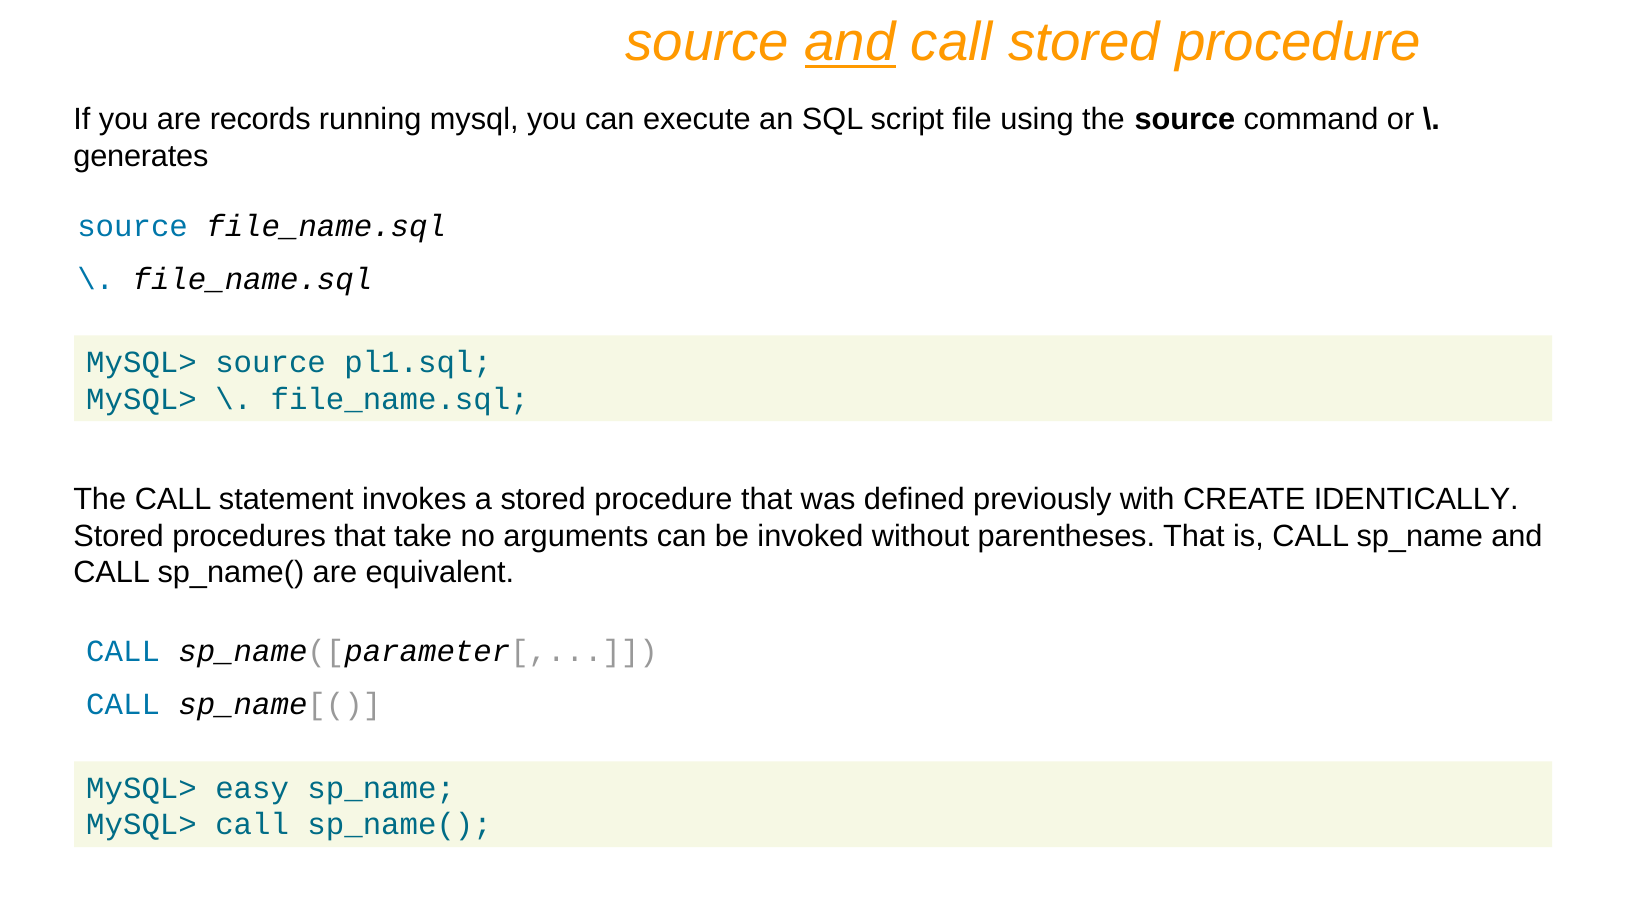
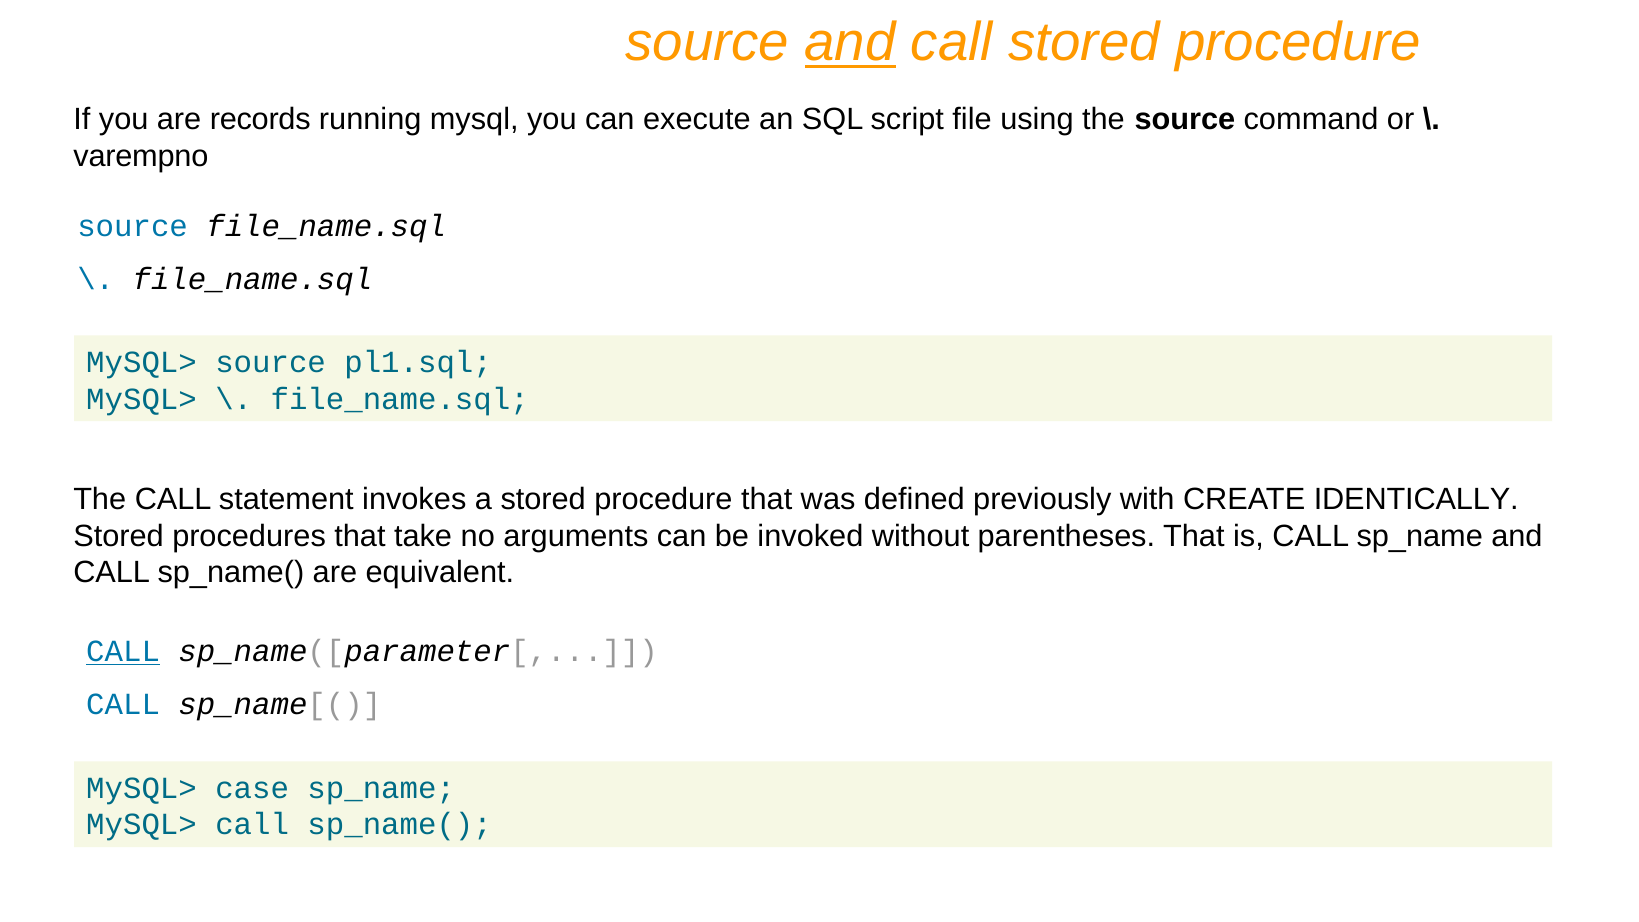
generates: generates -> varempno
CALL at (123, 651) underline: none -> present
easy: easy -> case
